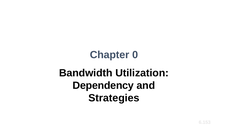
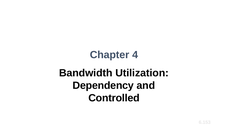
0: 0 -> 4
Strategies: Strategies -> Controlled
